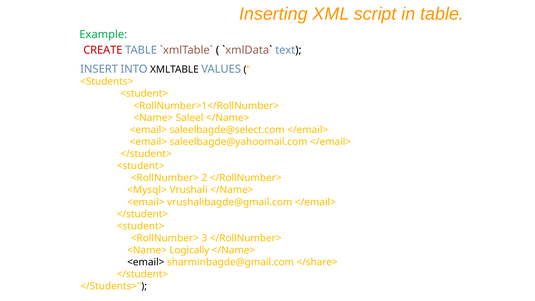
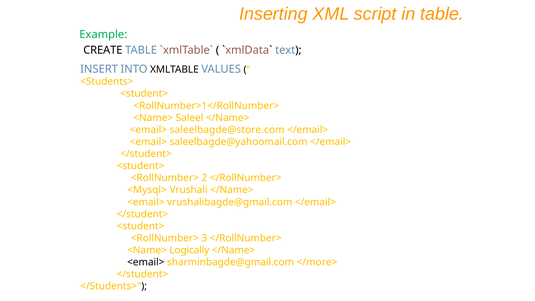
CREATE colour: red -> black
saleelbagde@select.com: saleelbagde@select.com -> saleelbagde@store.com
</share>: </share> -> </more>
